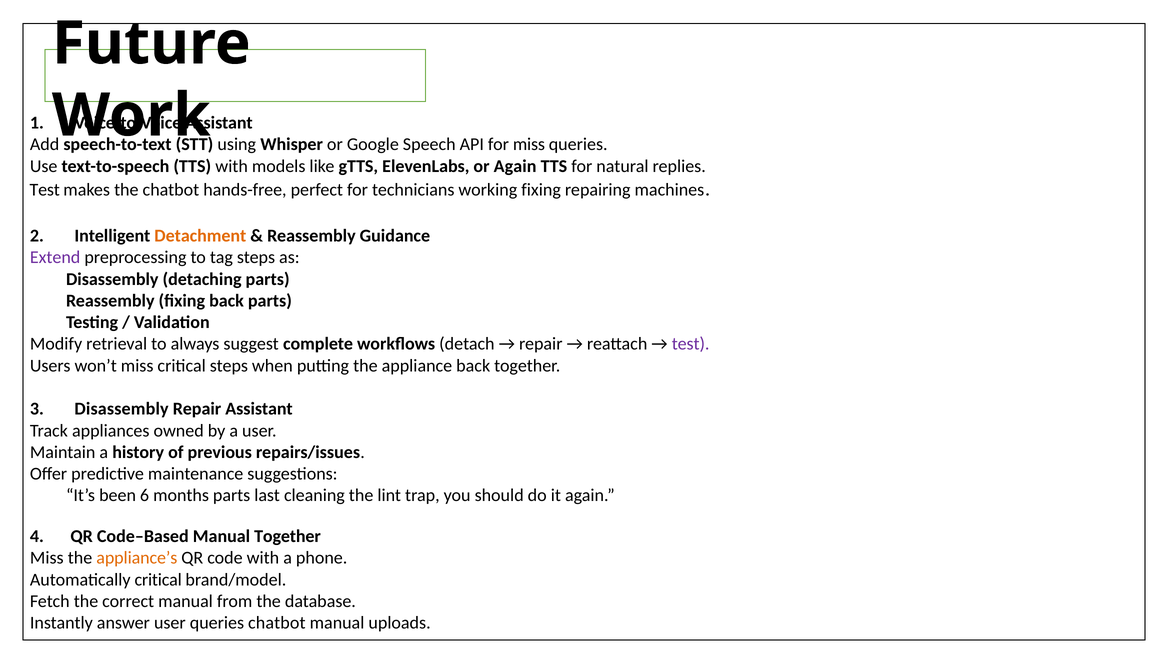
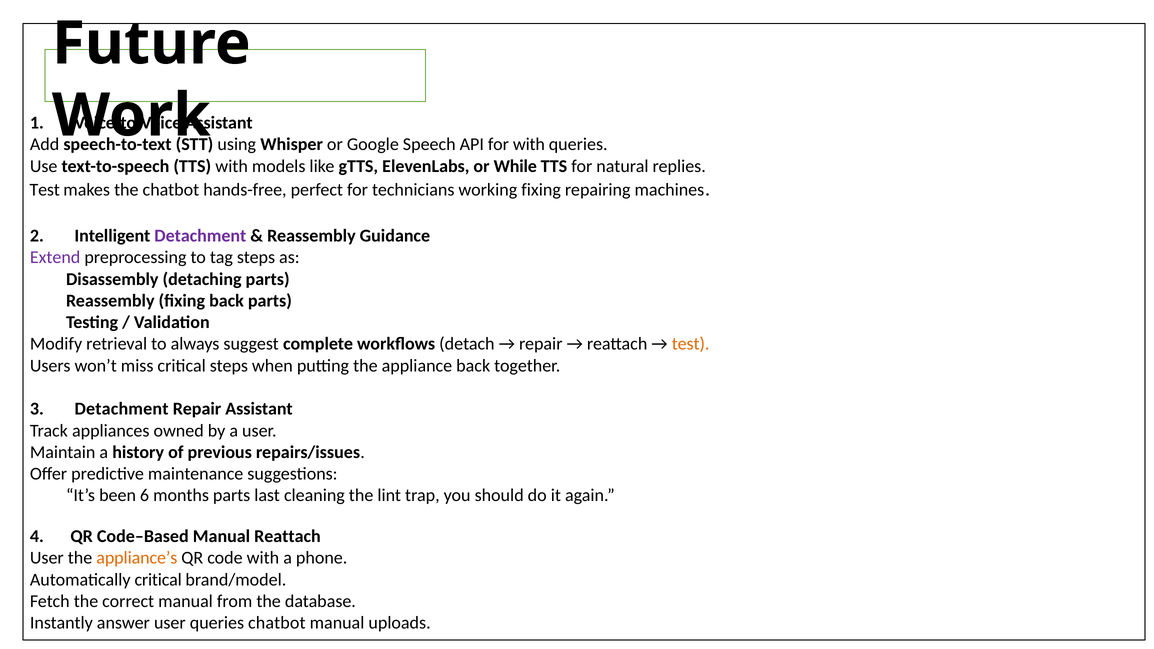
for miss: miss -> with
or Again: Again -> While
Detachment at (200, 236) colour: orange -> purple
test at (691, 344) colour: purple -> orange
3 Disassembly: Disassembly -> Detachment
Manual Together: Together -> Reattach
Miss at (47, 558): Miss -> User
